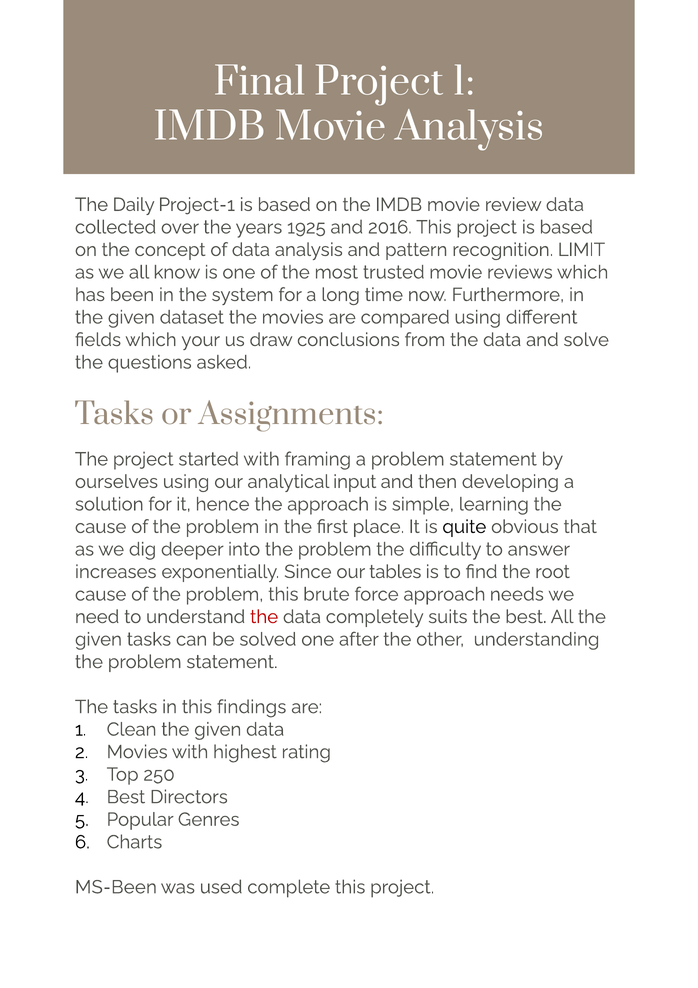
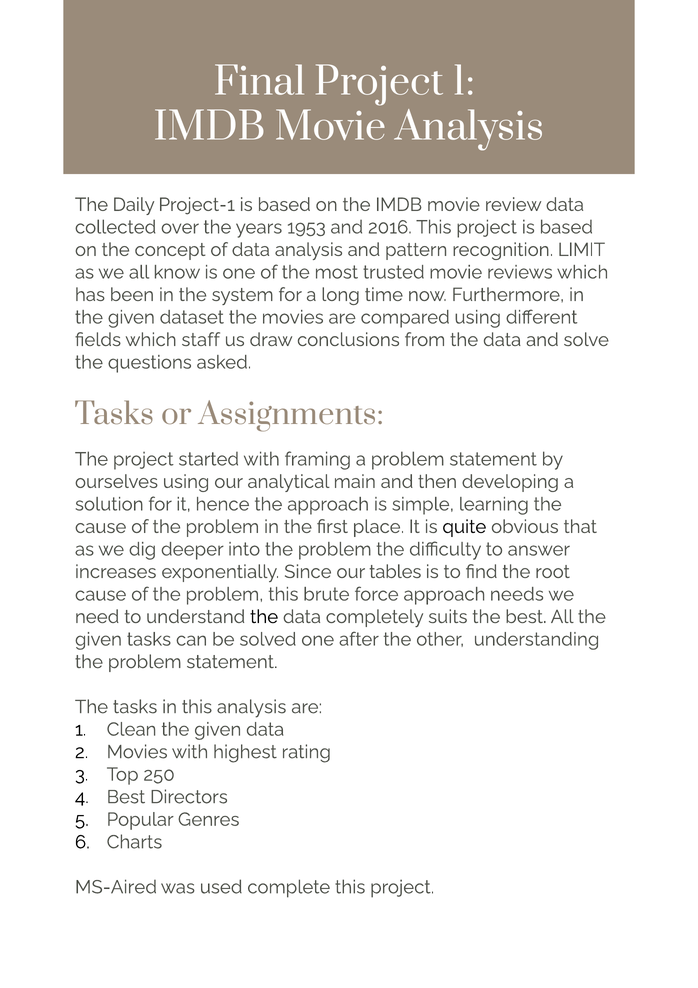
1925: 1925 -> 1953
your: your -> staff
input: input -> main
the at (264, 616) colour: red -> black
this findings: findings -> analysis
MS-Been: MS-Been -> MS-Aired
